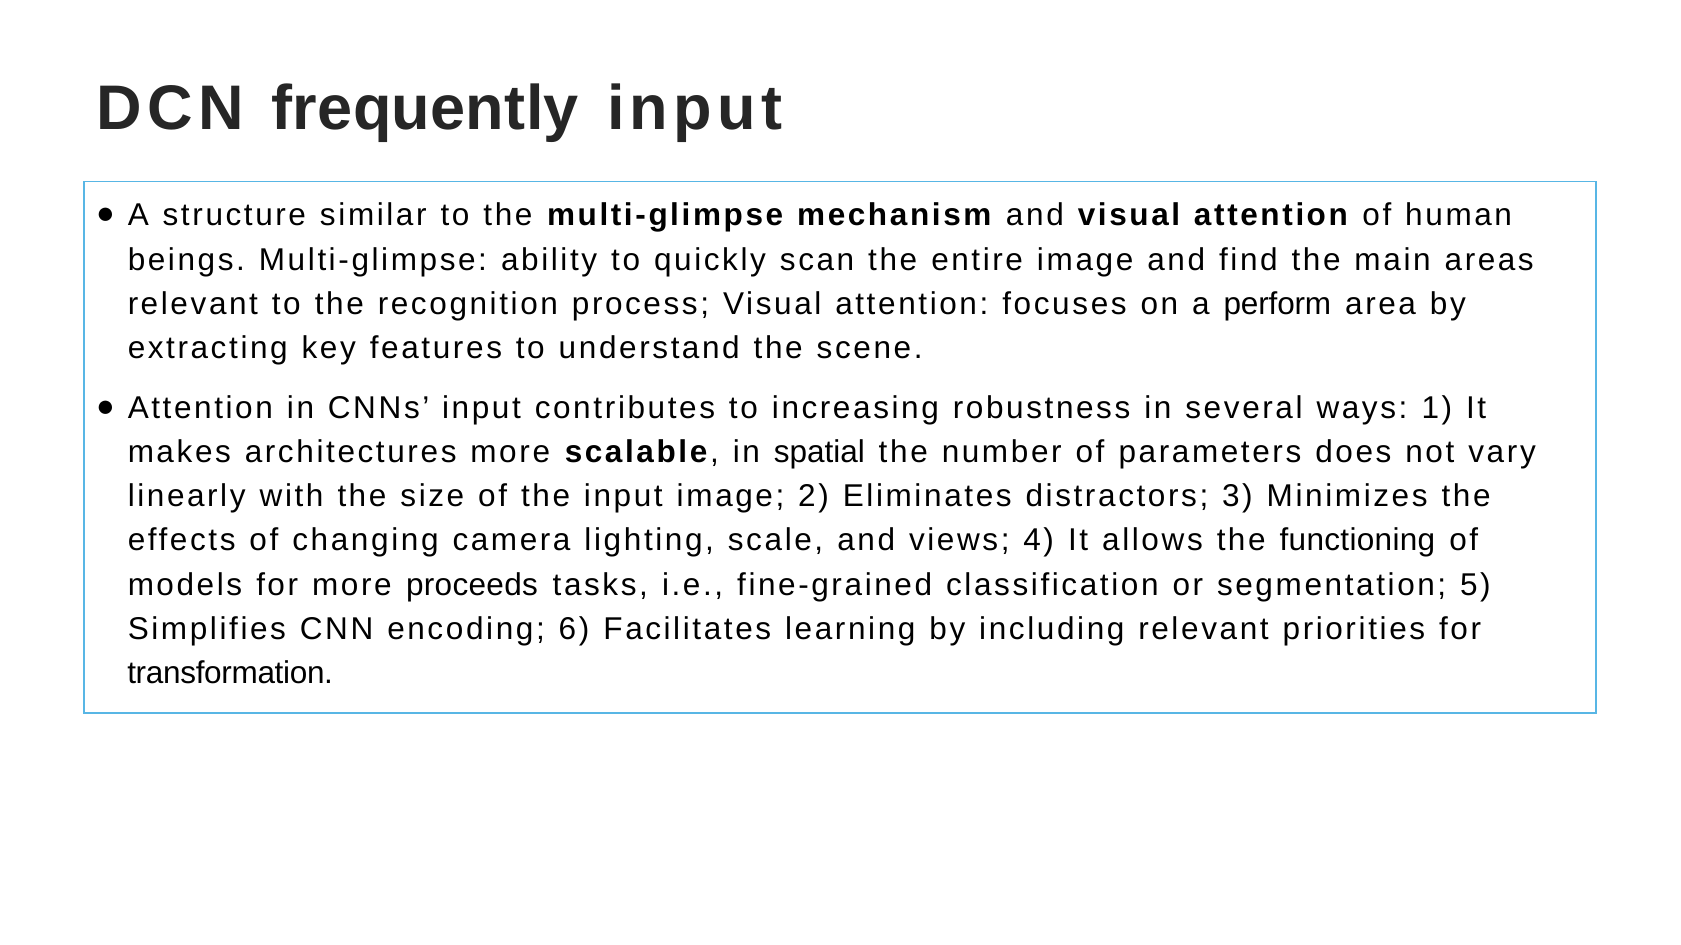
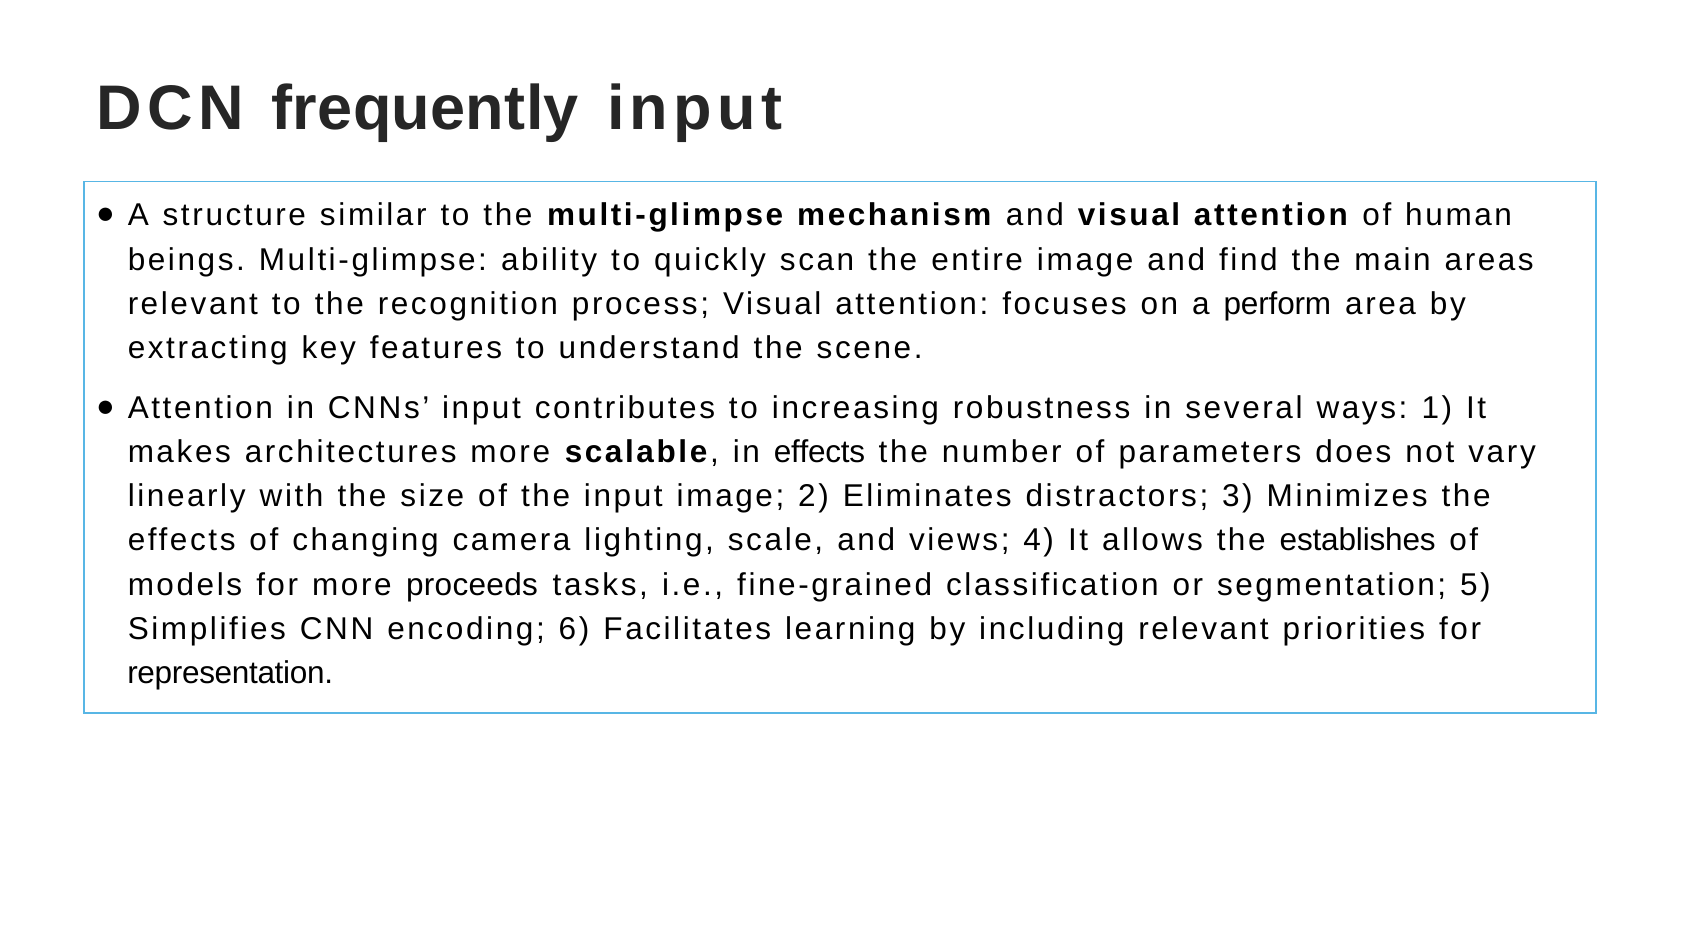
in spatial: spatial -> effects
functioning: functioning -> establishes
transformation: transformation -> representation
